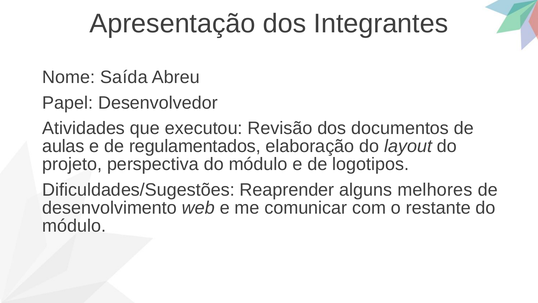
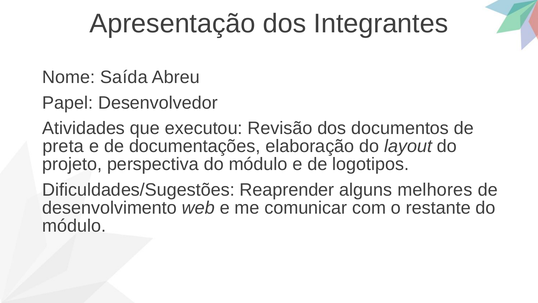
aulas: aulas -> preta
regulamentados: regulamentados -> documentações
